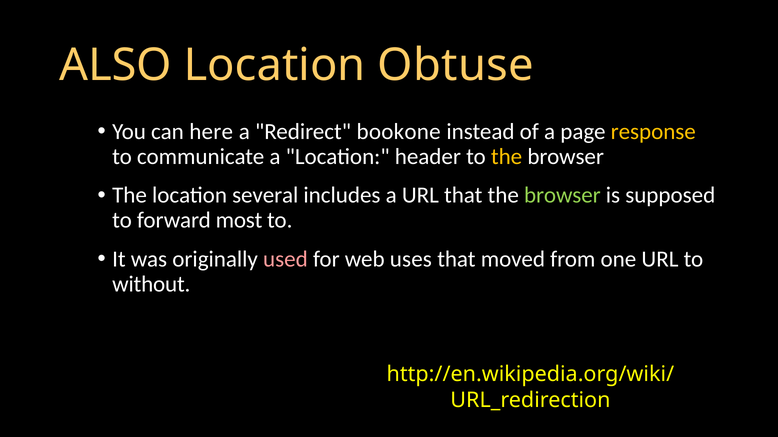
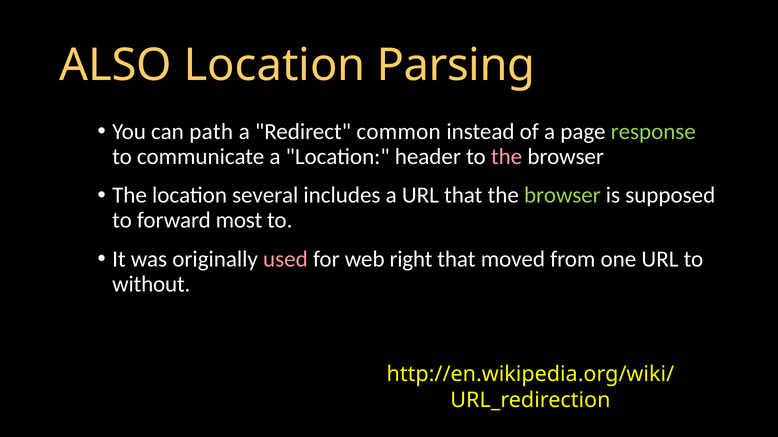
Obtuse: Obtuse -> Parsing
here: here -> path
bookone: bookone -> common
response colour: yellow -> light green
the at (507, 157) colour: yellow -> pink
uses: uses -> right
